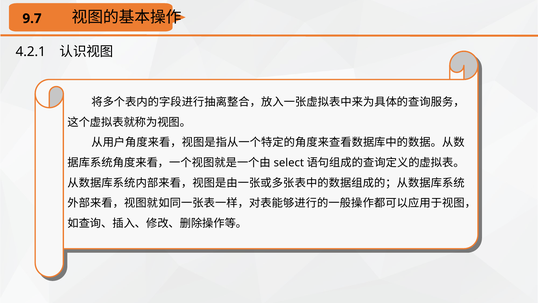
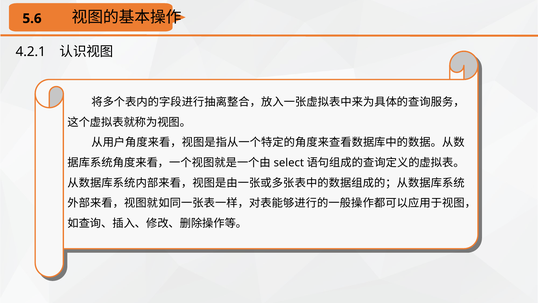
9.7: 9.7 -> 5.6
